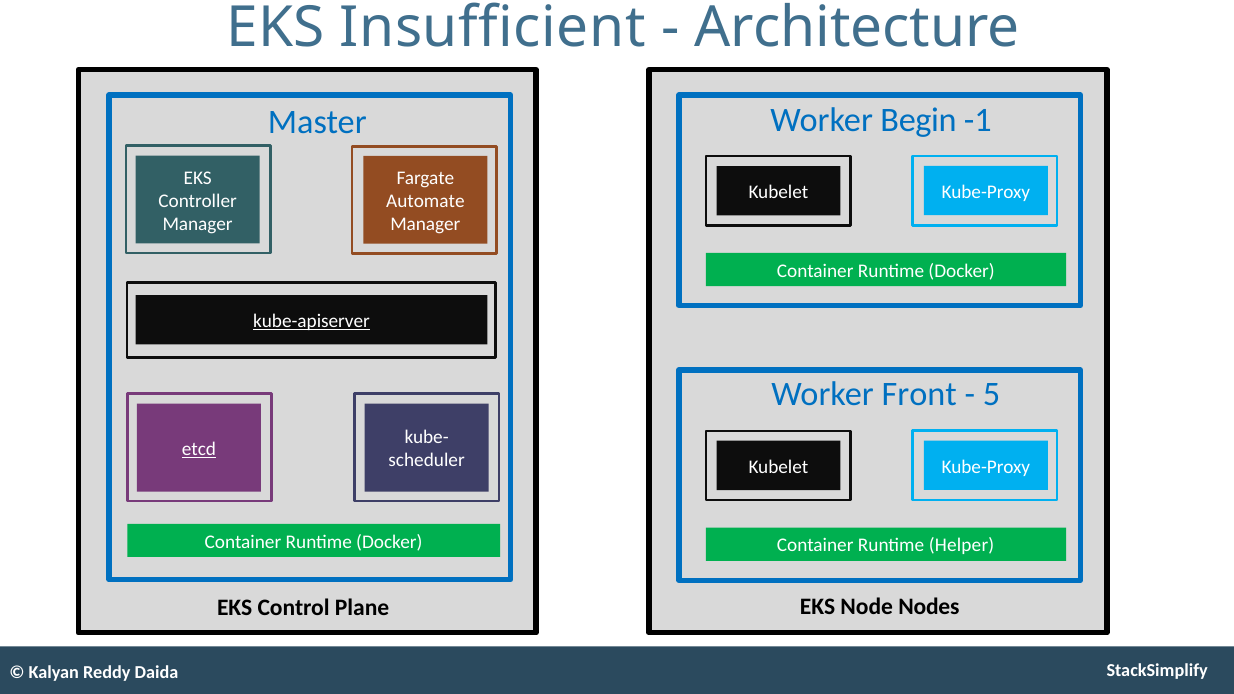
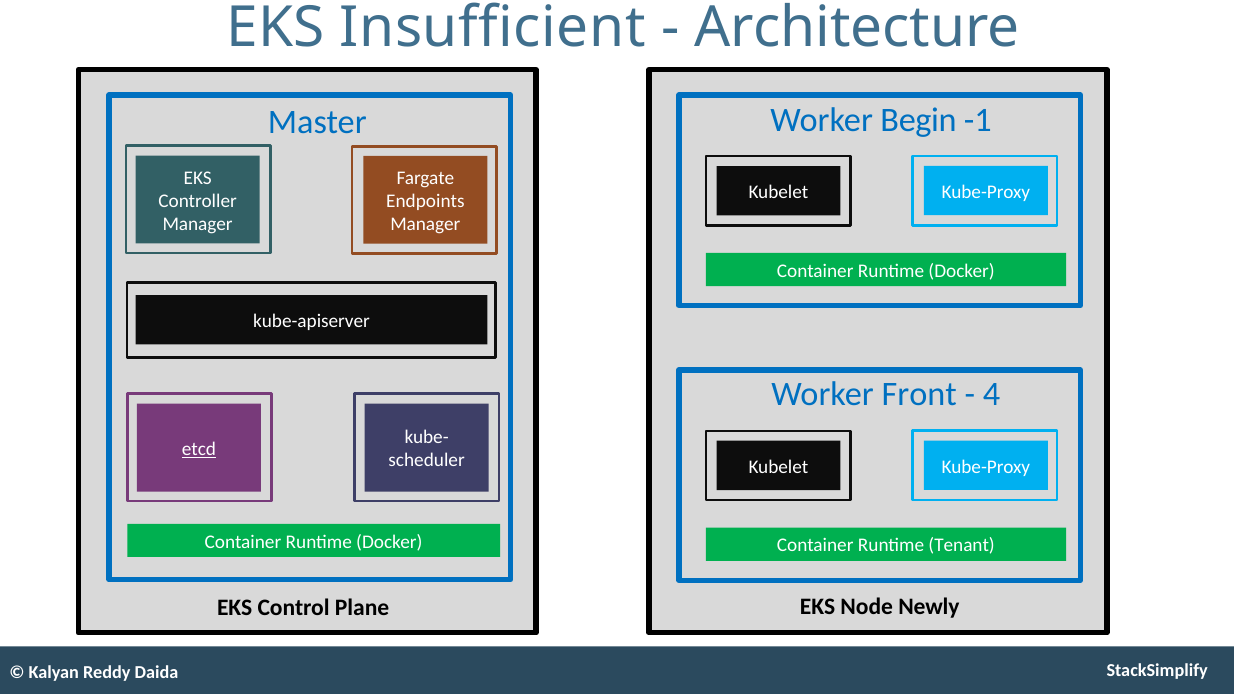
Automate: Automate -> Endpoints
kube-apiserver underline: present -> none
5: 5 -> 4
Helper: Helper -> Tenant
Nodes: Nodes -> Newly
